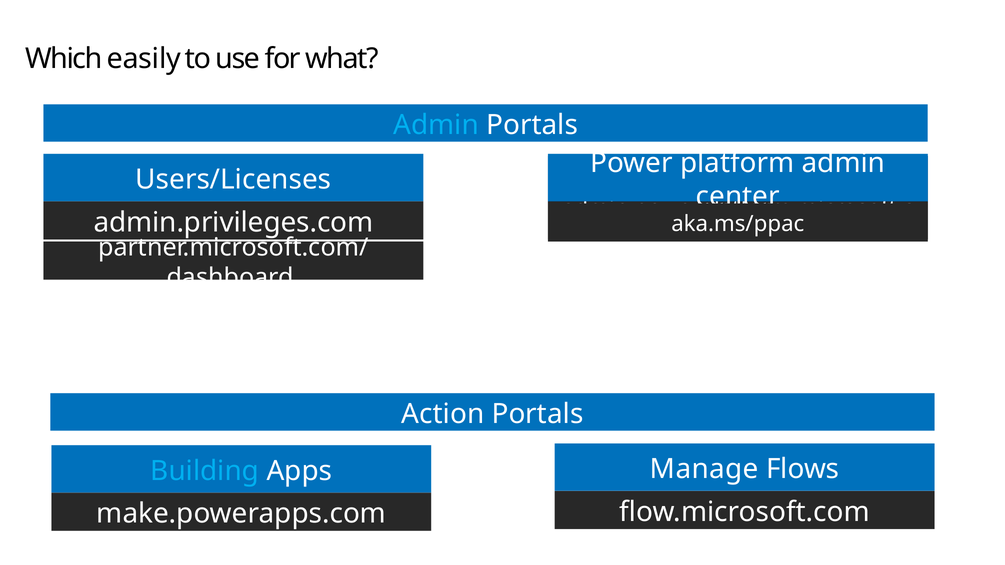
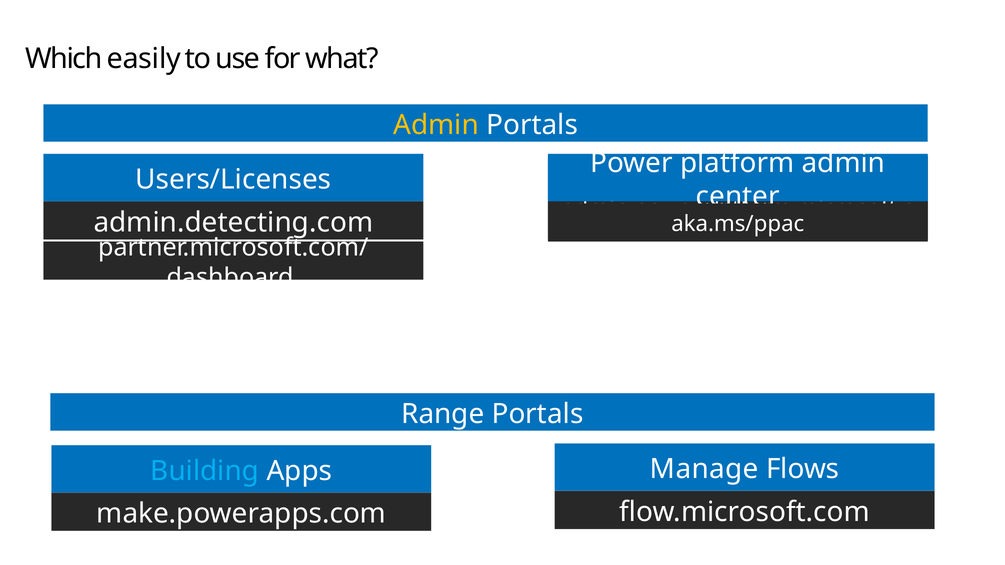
Admin at (436, 125) colour: light blue -> yellow
admin.privileges.com: admin.privileges.com -> admin.detecting.com
Action: Action -> Range
